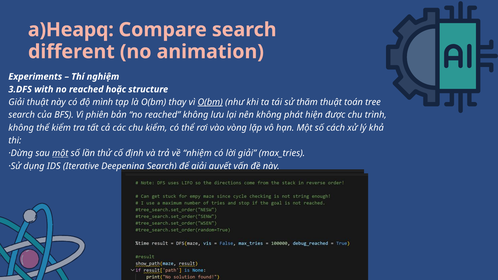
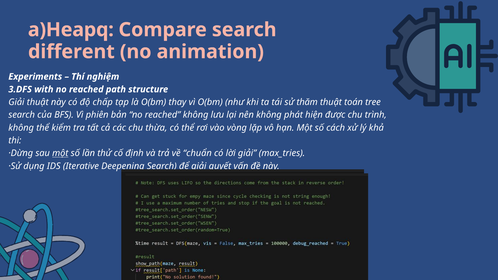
hoặc: hoặc -> path
mình: mình -> chấp
O(bm at (210, 102) underline: present -> none
chu kiểm: kiểm -> thừa
nhiệm: nhiệm -> chuẩn
